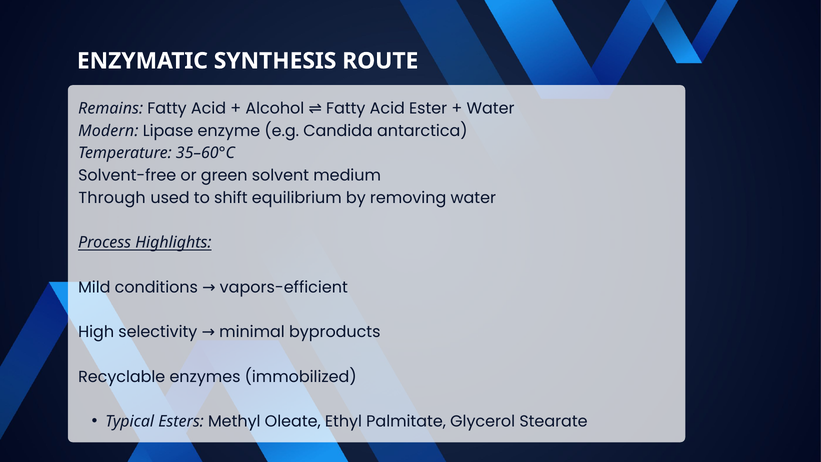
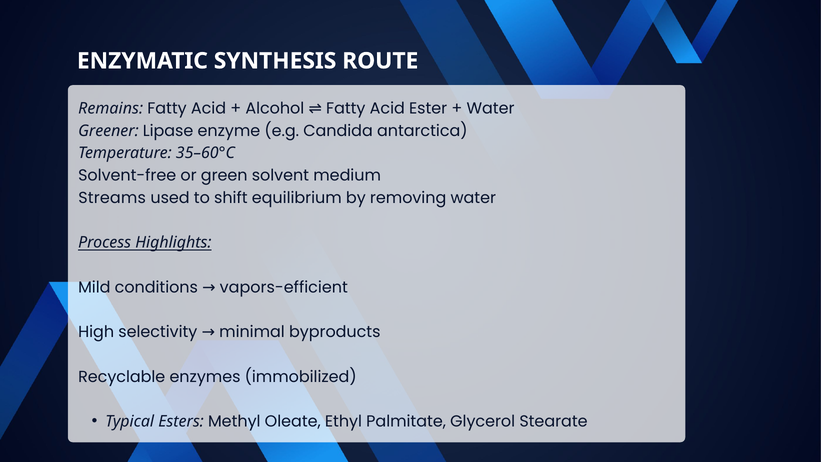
Modern: Modern -> Greener
Through: Through -> Streams
